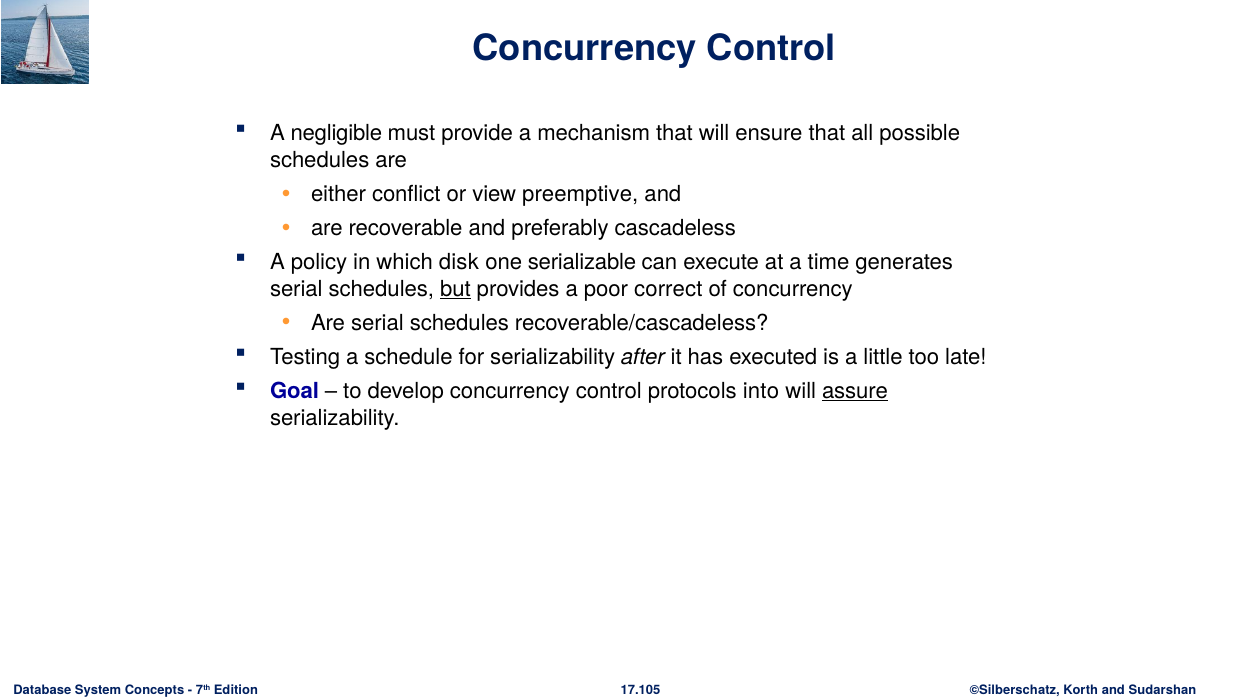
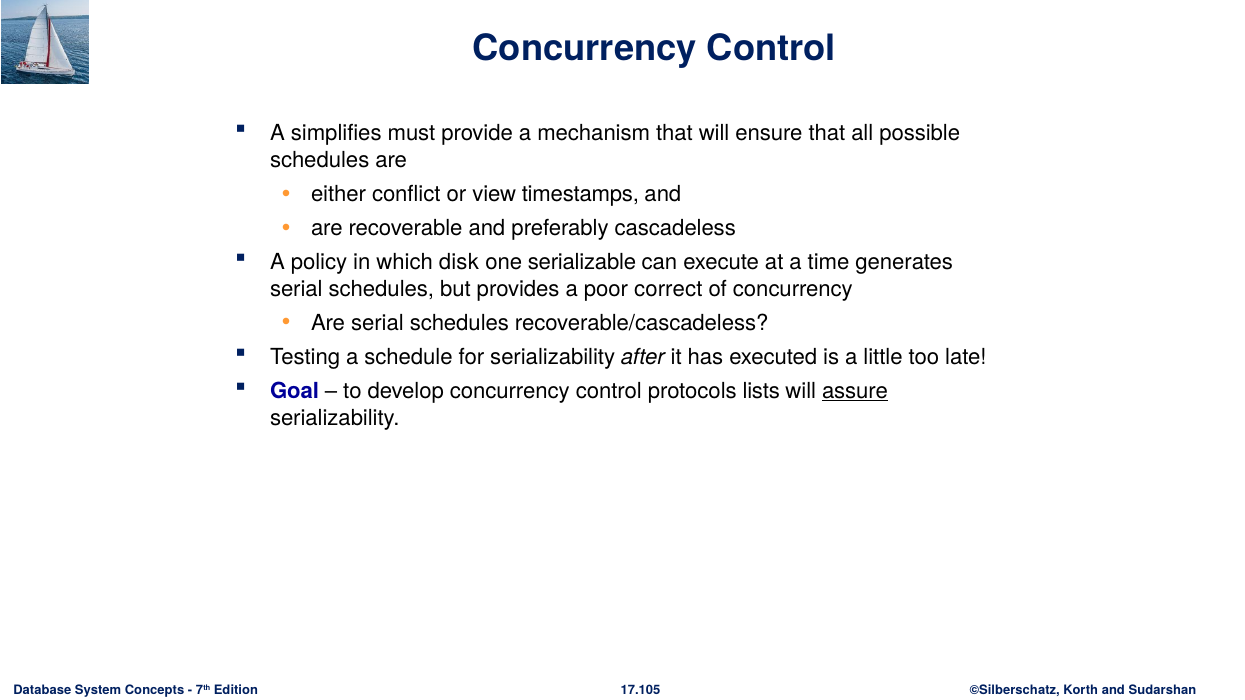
negligible: negligible -> simplifies
preemptive: preemptive -> timestamps
but underline: present -> none
into: into -> lists
